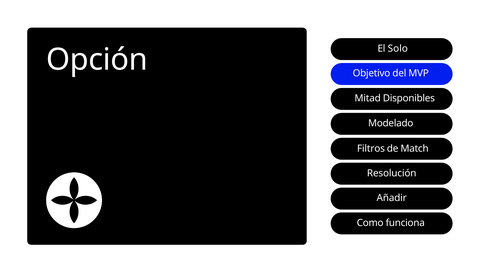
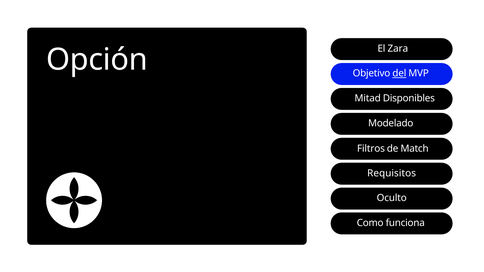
Solo: Solo -> Zara
del underline: none -> present
Resolución: Resolución -> Requisitos
Añadir: Añadir -> Oculto
